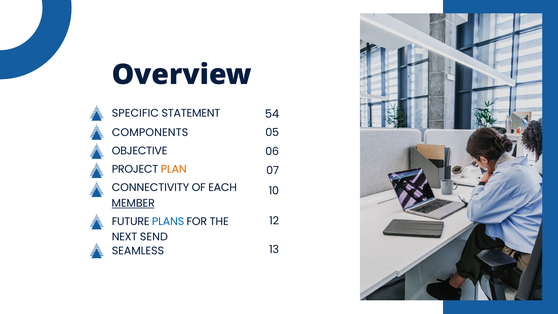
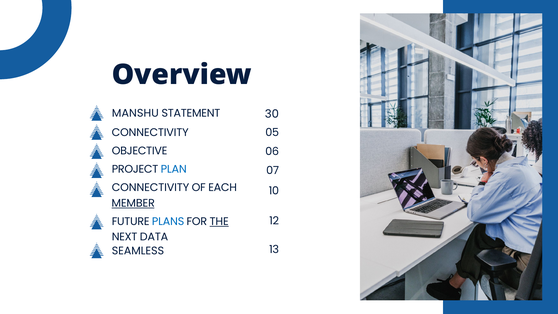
SPECIFIC: SPECIFIC -> MANSHU
54: 54 -> 30
COMPONENTS at (150, 132): COMPONENTS -> CONNECTIVITY
PLAN colour: orange -> blue
THE underline: none -> present
SEND: SEND -> DATA
